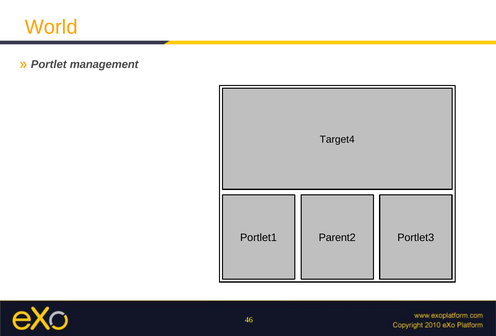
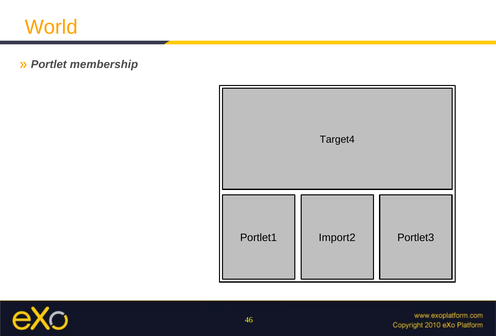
management: management -> membership
Parent2: Parent2 -> Import2
